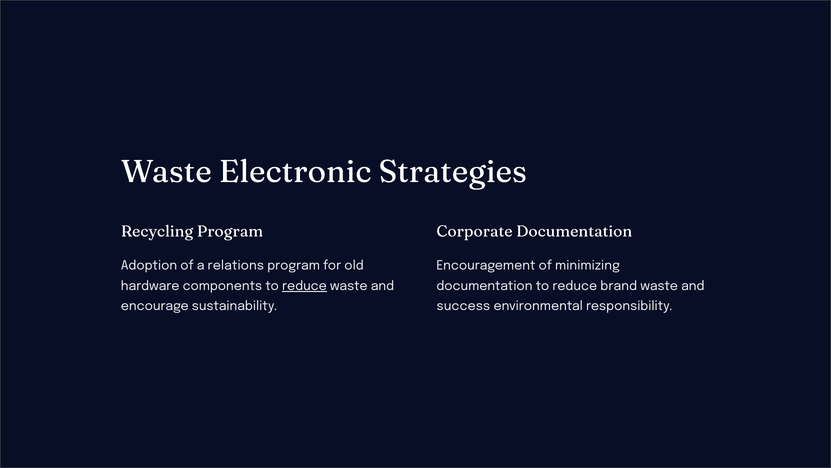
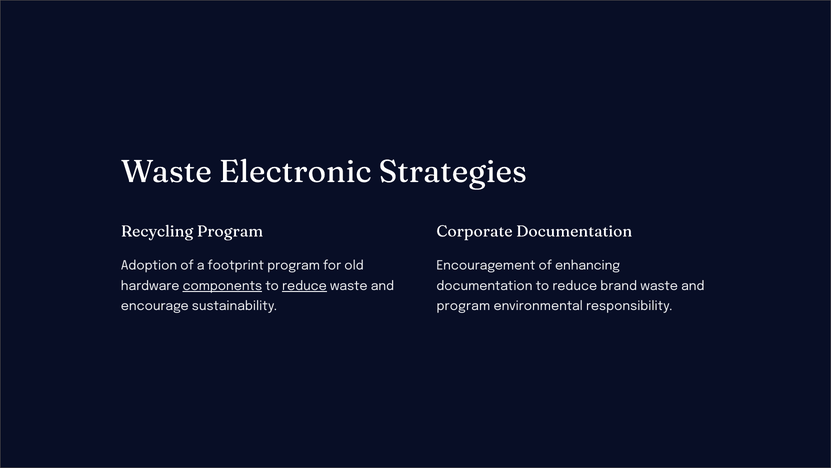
relations: relations -> footprint
minimizing: minimizing -> enhancing
components underline: none -> present
success at (463, 306): success -> program
